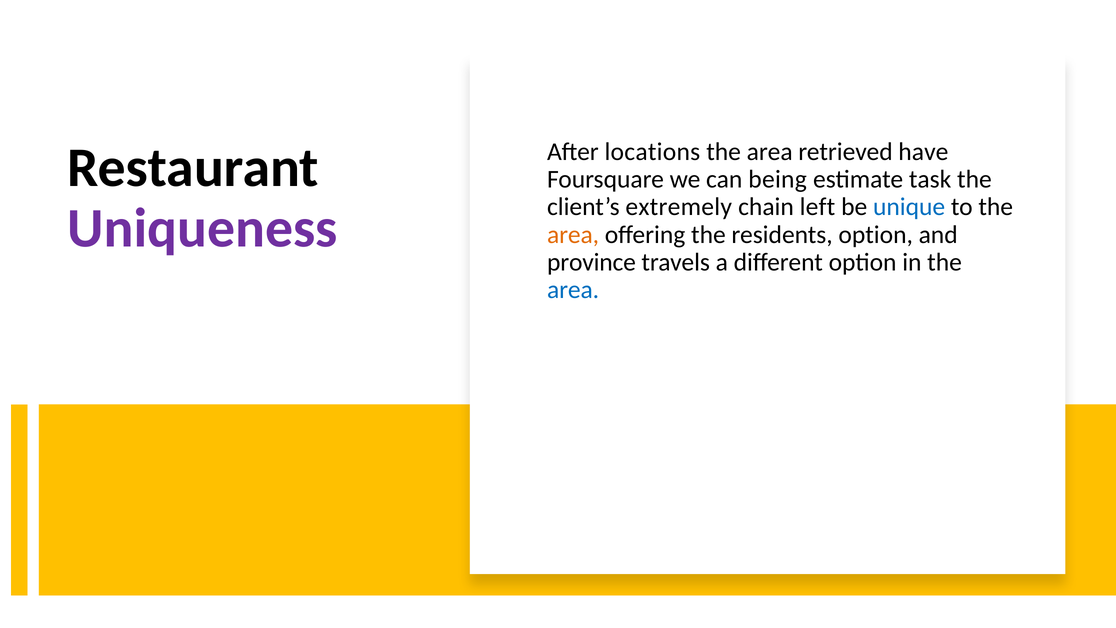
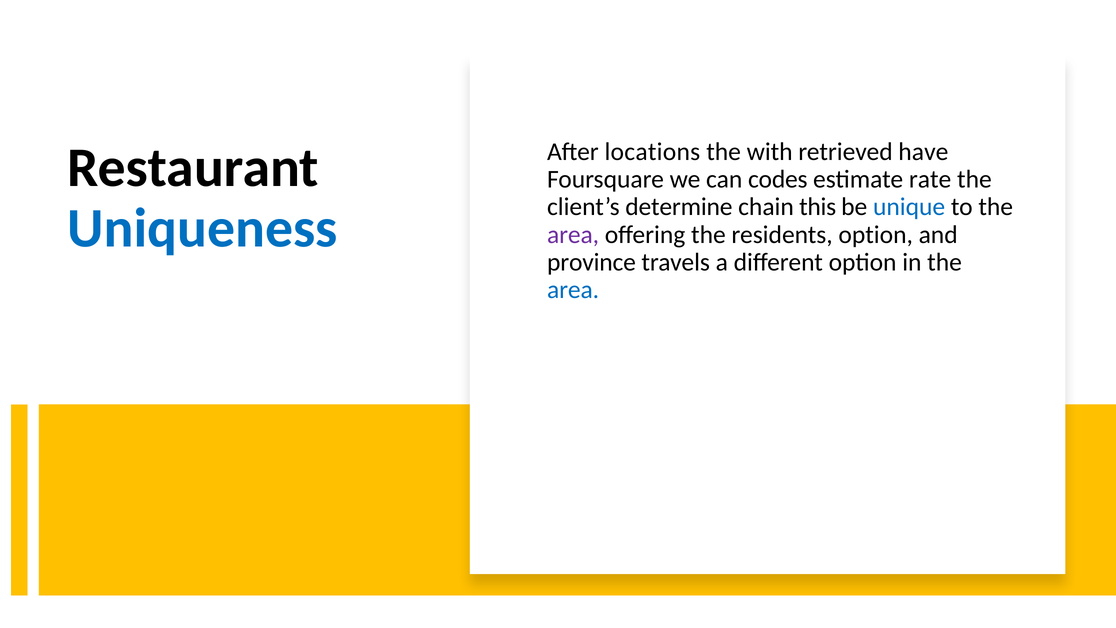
area at (770, 152): area -> with
being: being -> codes
task: task -> rate
extremely: extremely -> determine
left: left -> this
Uniqueness colour: purple -> blue
area at (573, 234) colour: orange -> purple
